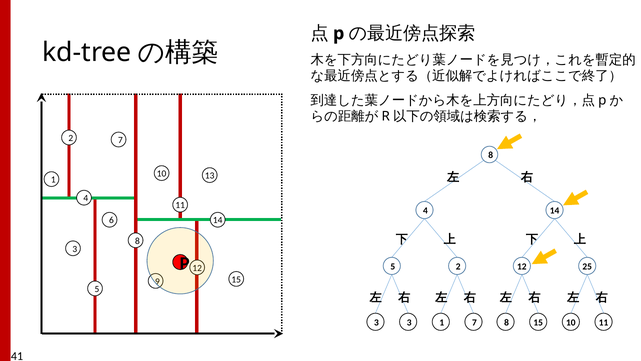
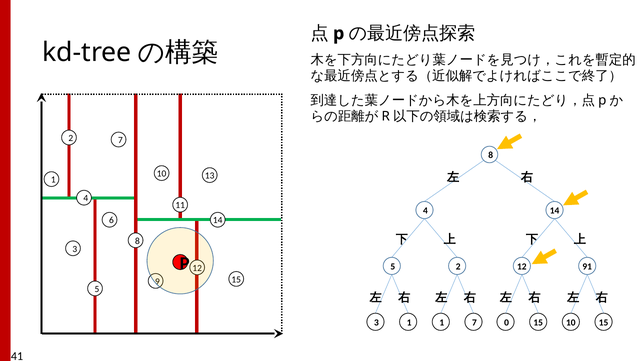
25: 25 -> 91
3 3: 3 -> 1
7 8: 8 -> 0
10 11: 11 -> 15
